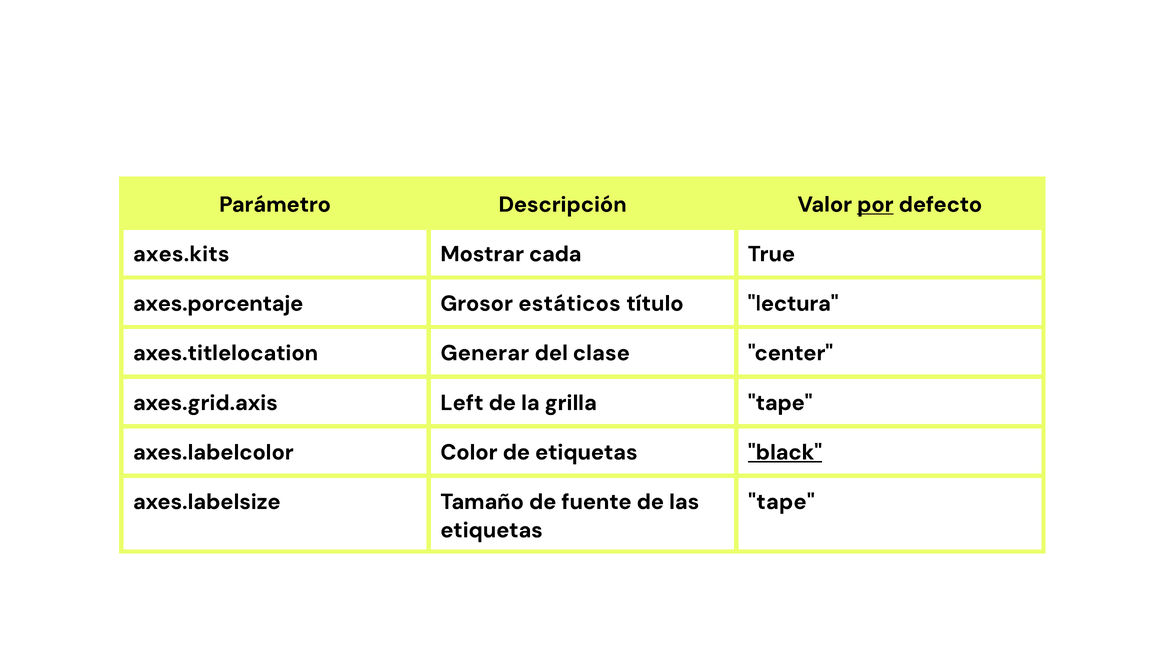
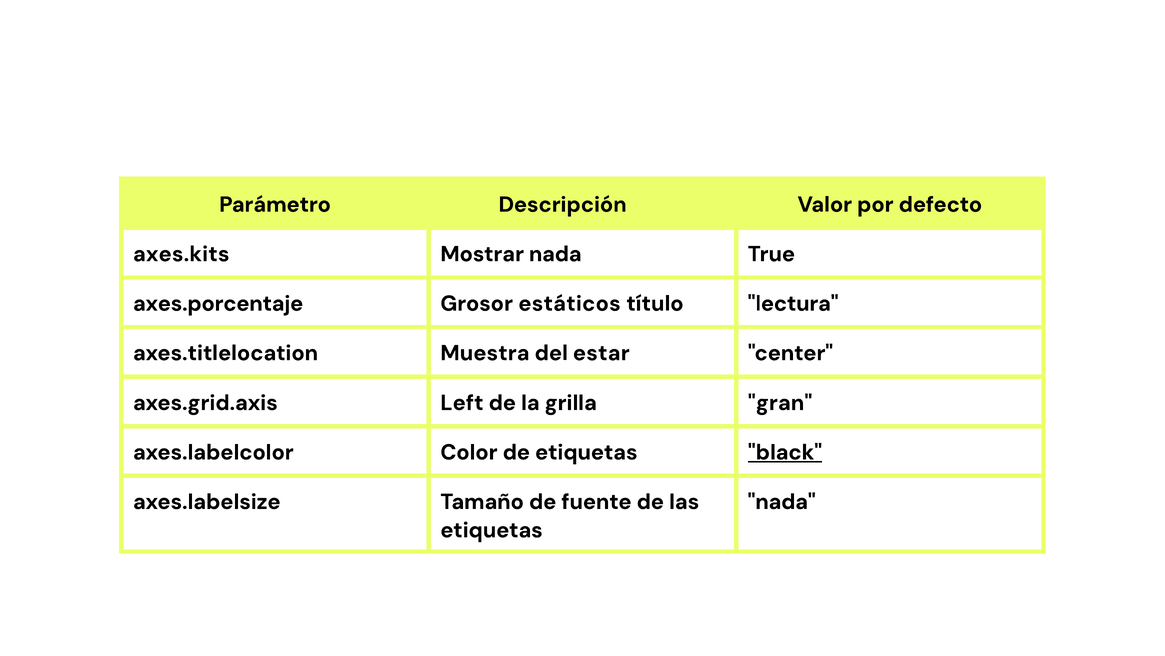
por underline: present -> none
Mostrar cada: cada -> nada
Generar: Generar -> Muestra
clase: clase -> estar
grilla tape: tape -> gran
tape at (781, 501): tape -> nada
